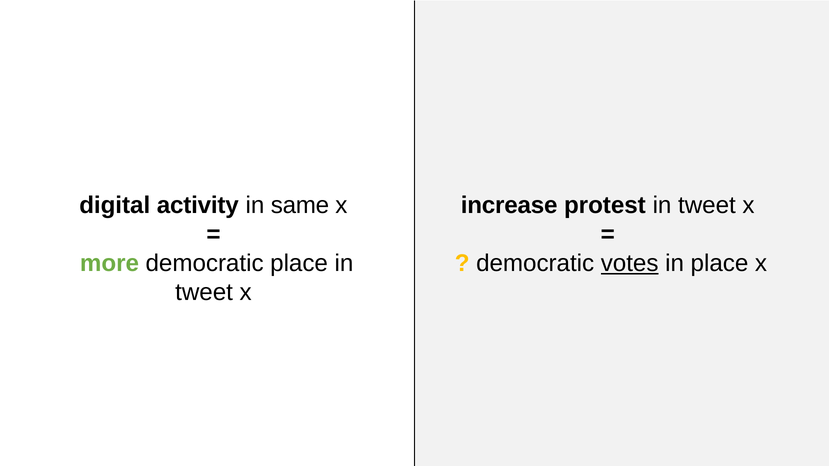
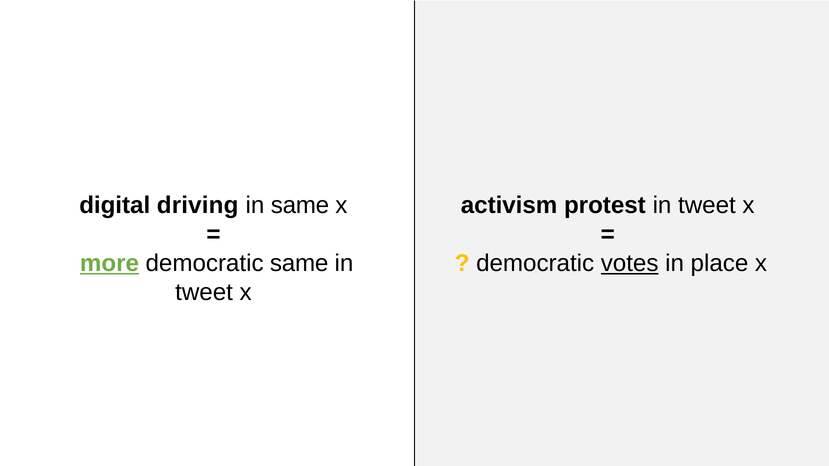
activity: activity -> driving
increase: increase -> activism
more underline: none -> present
democratic place: place -> same
